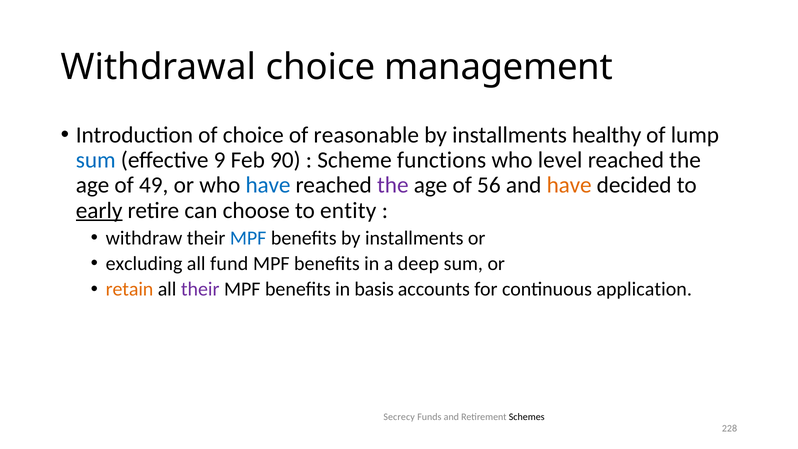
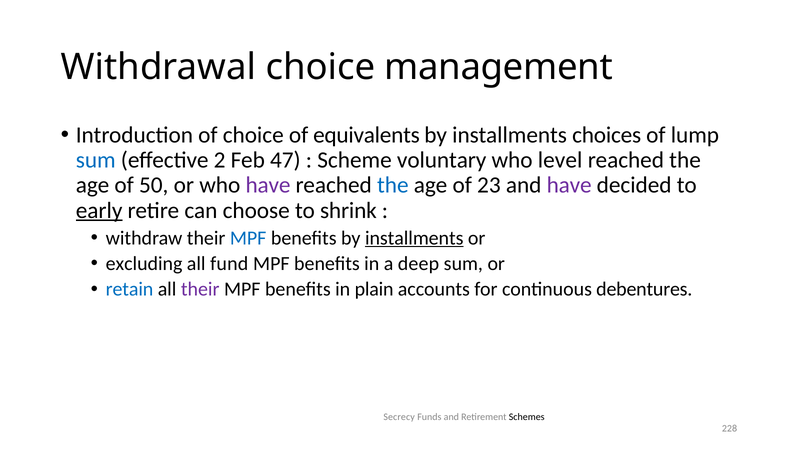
reasonable: reasonable -> equivalents
healthy: healthy -> choices
9: 9 -> 2
90: 90 -> 47
functions: functions -> voluntary
49: 49 -> 50
have at (268, 185) colour: blue -> purple
the at (393, 185) colour: purple -> blue
56: 56 -> 23
have at (569, 185) colour: orange -> purple
entity: entity -> shrink
installments at (414, 238) underline: none -> present
retain colour: orange -> blue
basis: basis -> plain
application: application -> debentures
